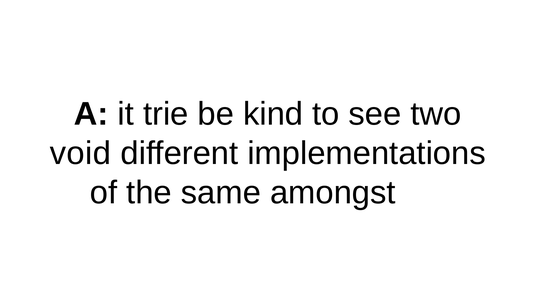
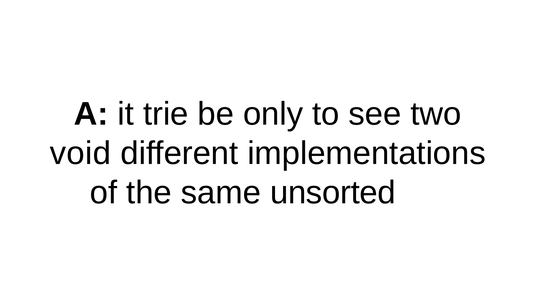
kind: kind -> only
amongst: amongst -> unsorted
